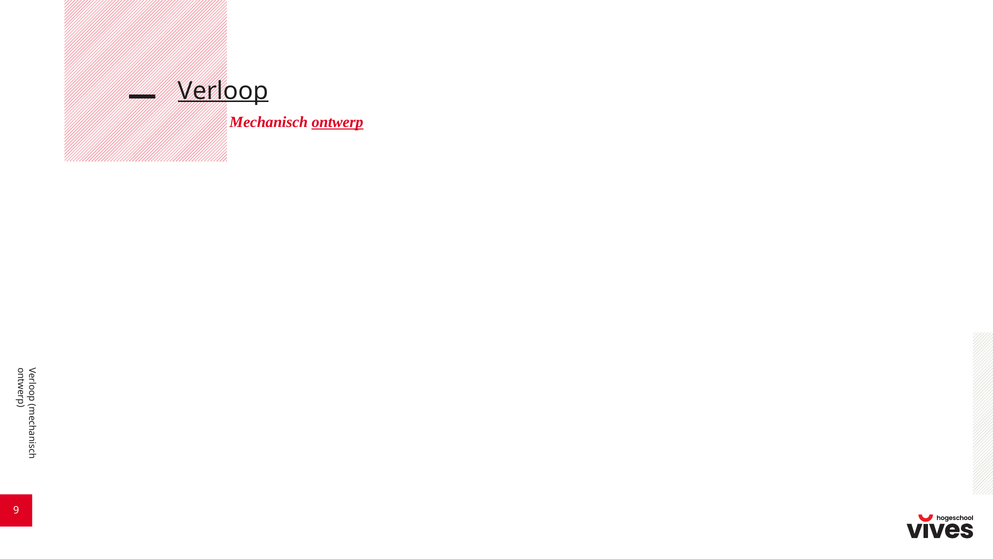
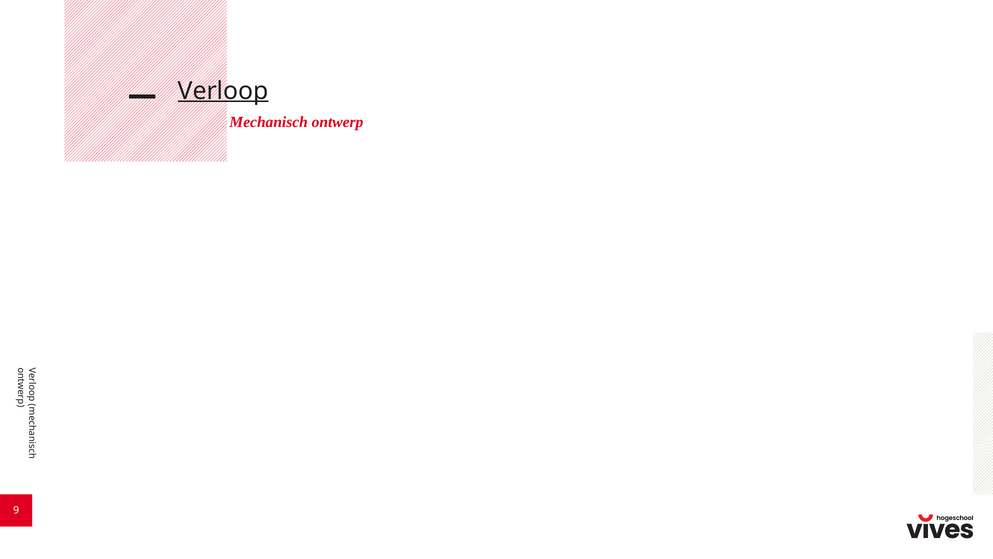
ontwerp underline: present -> none
